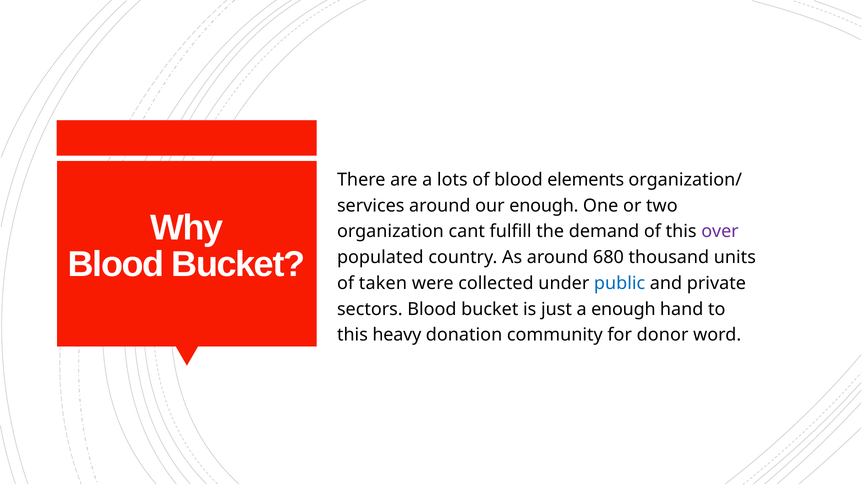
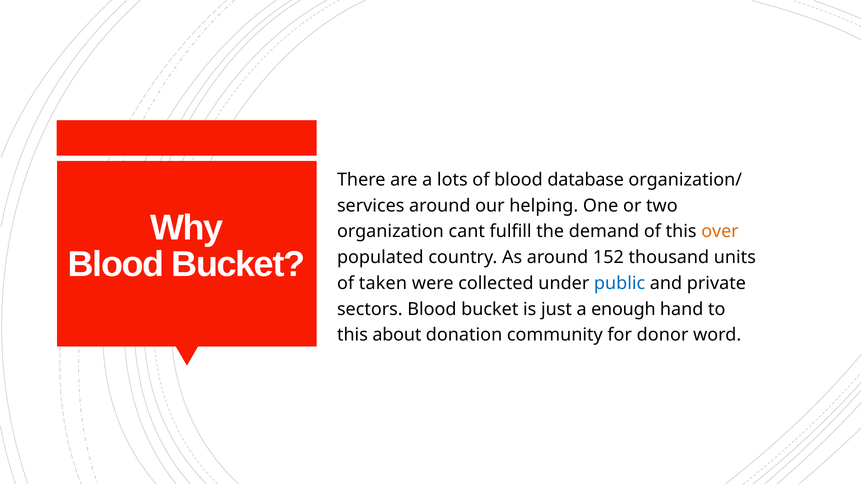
elements: elements -> database
our enough: enough -> helping
over colour: purple -> orange
680: 680 -> 152
heavy: heavy -> about
